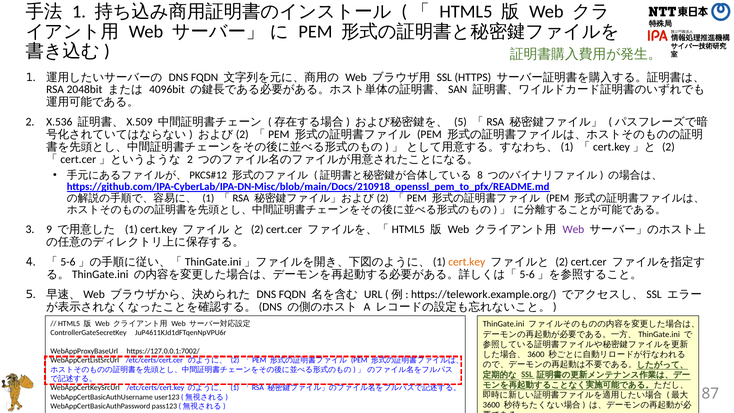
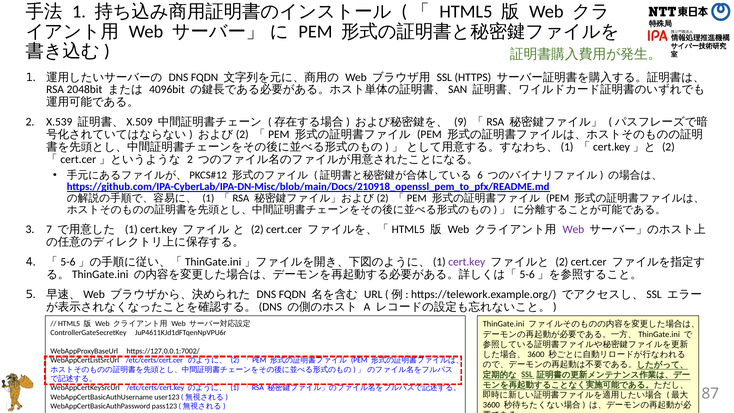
X.536: X.536 -> X.539
5 at (460, 122): 5 -> 9
8: 8 -> 6
9: 9 -> 7
cert.key at (467, 262) colour: orange -> purple
